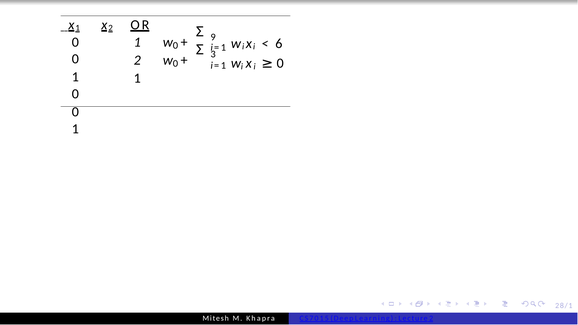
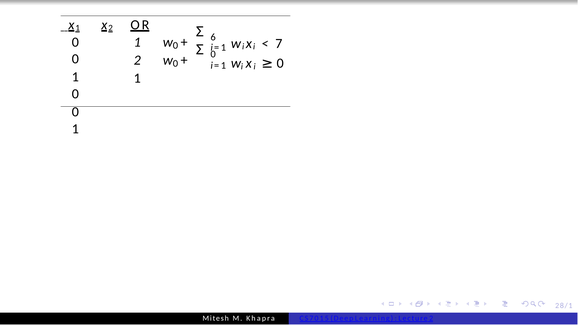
9: 9 -> 6
6: 6 -> 7
Σ 3: 3 -> 0
